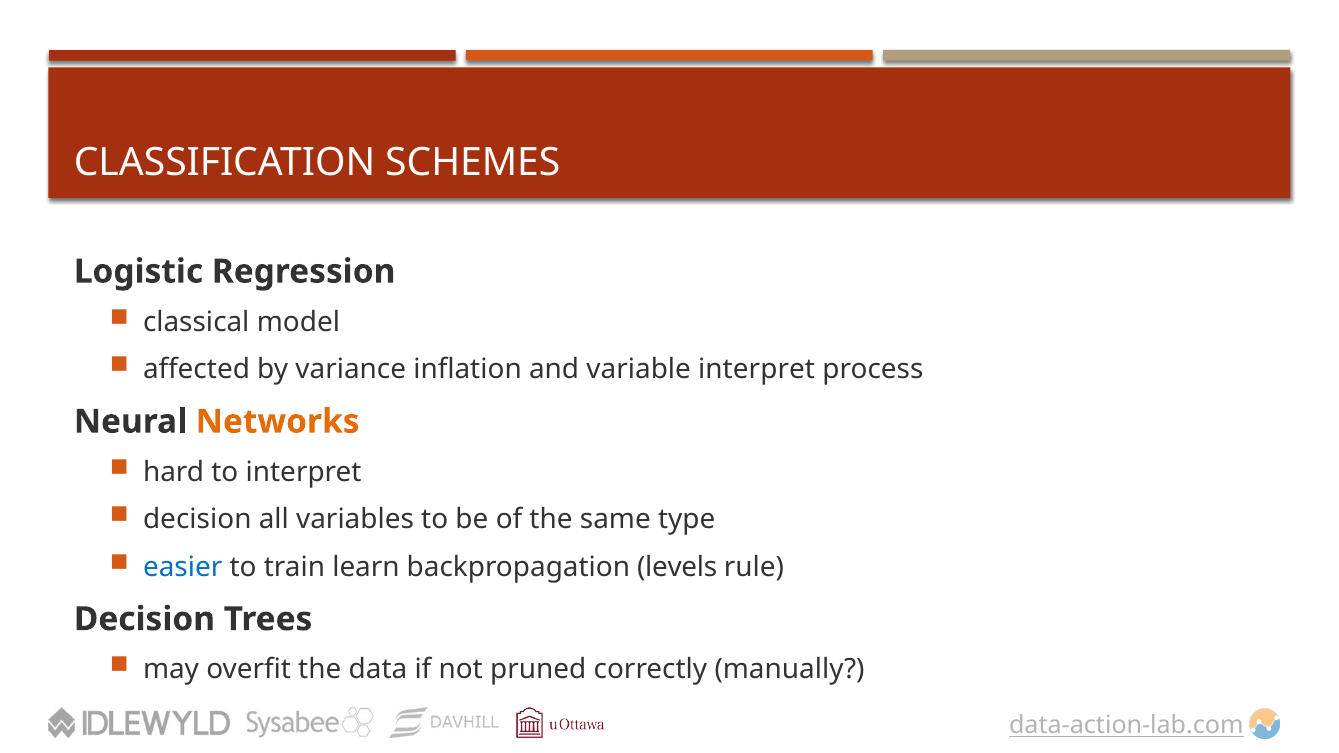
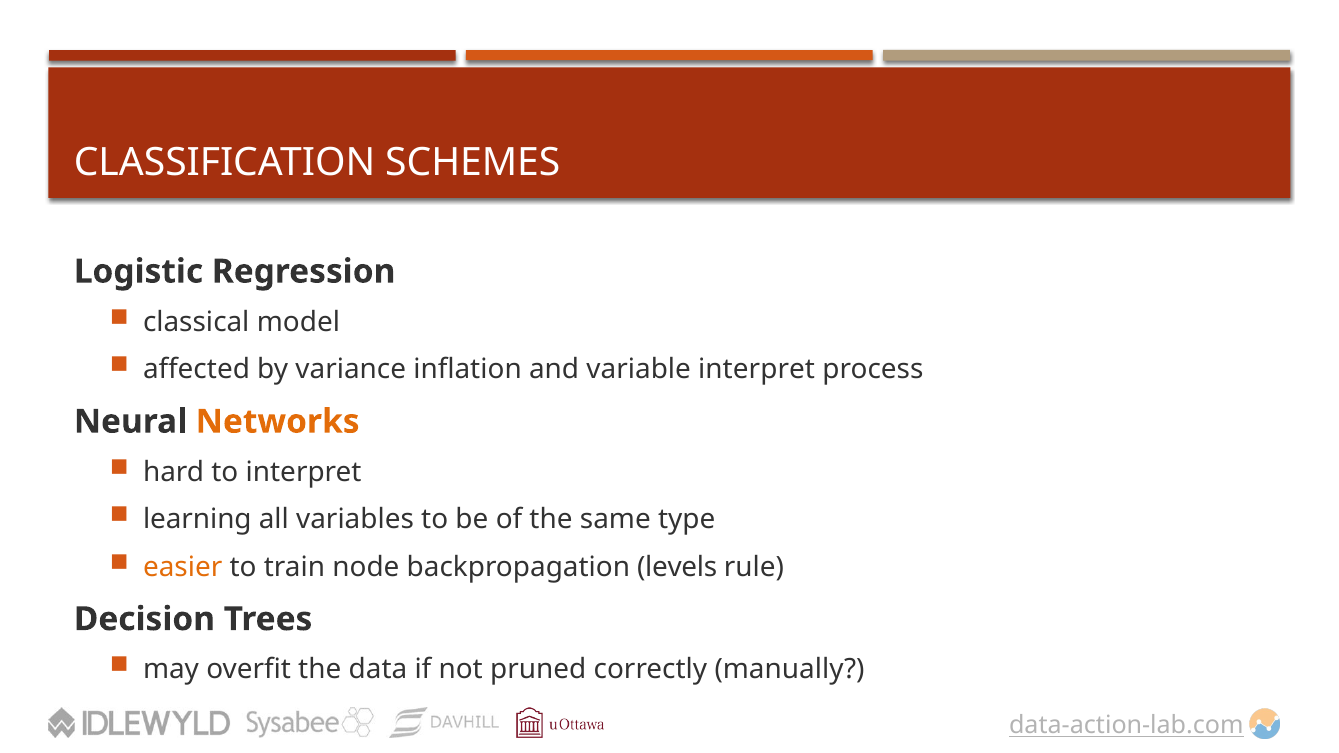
decision at (197, 520): decision -> learning
easier colour: blue -> orange
learn: learn -> node
